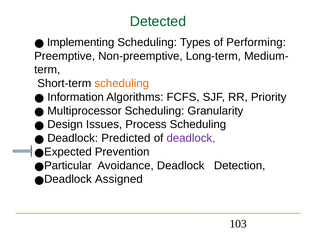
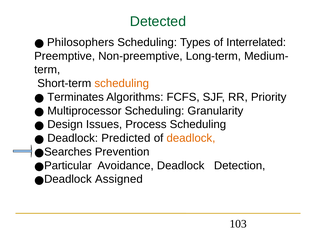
Implementing: Implementing -> Philosophers
Performing: Performing -> Interrelated
Information: Information -> Terminates
deadlock at (191, 138) colour: purple -> orange
Expected: Expected -> Searches
